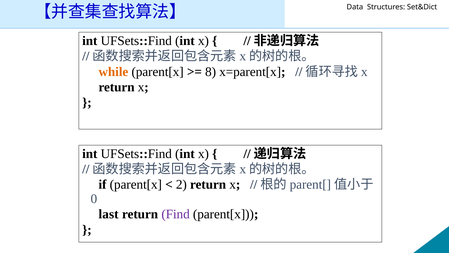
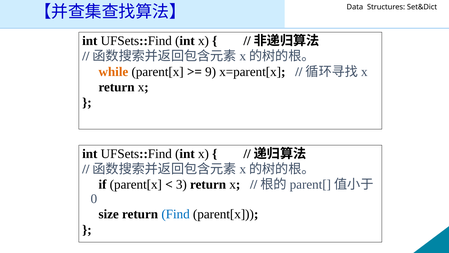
8: 8 -> 9
2: 2 -> 3
last: last -> size
Find colour: purple -> blue
